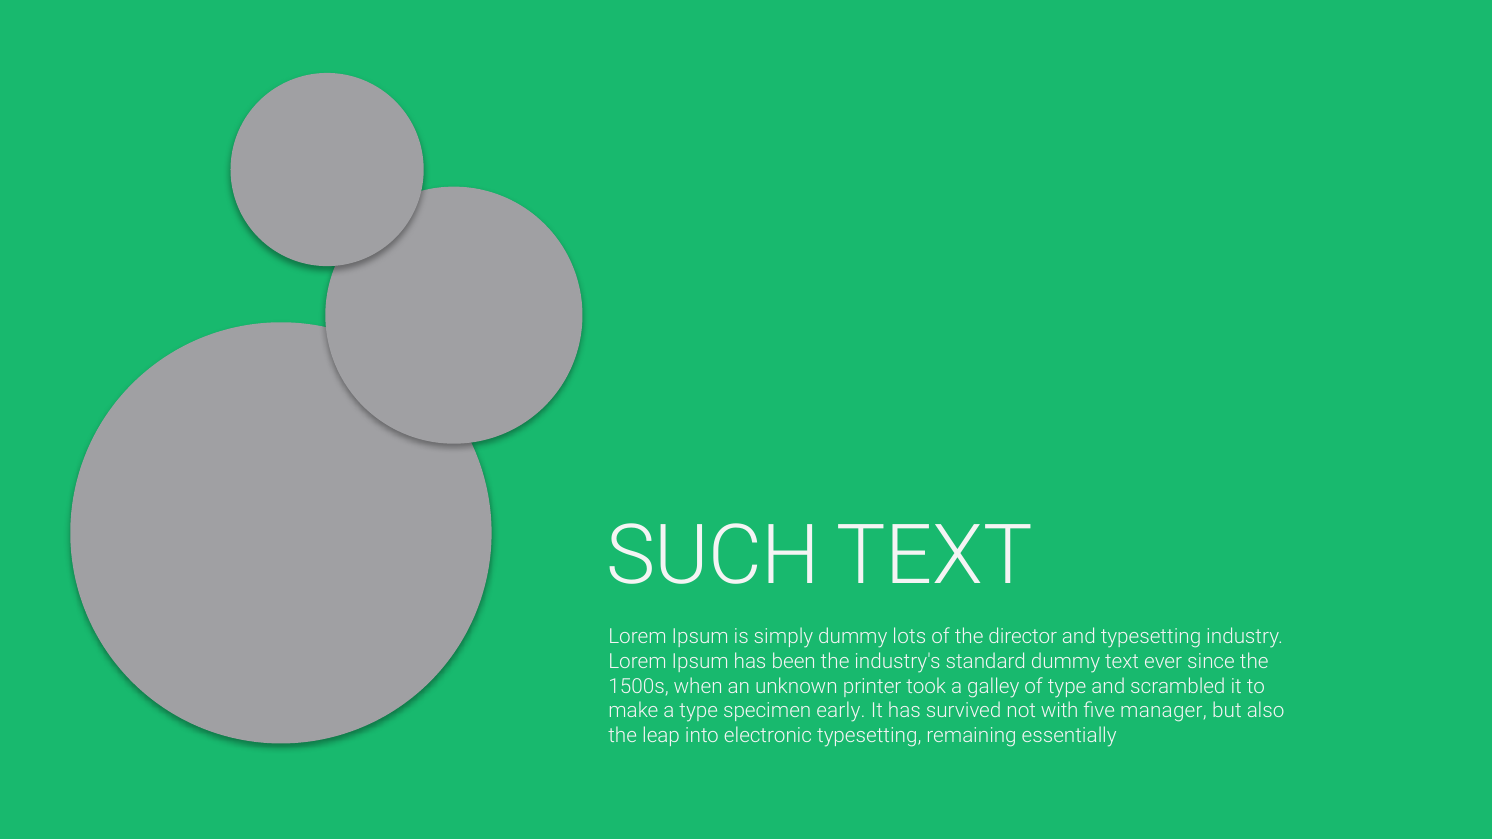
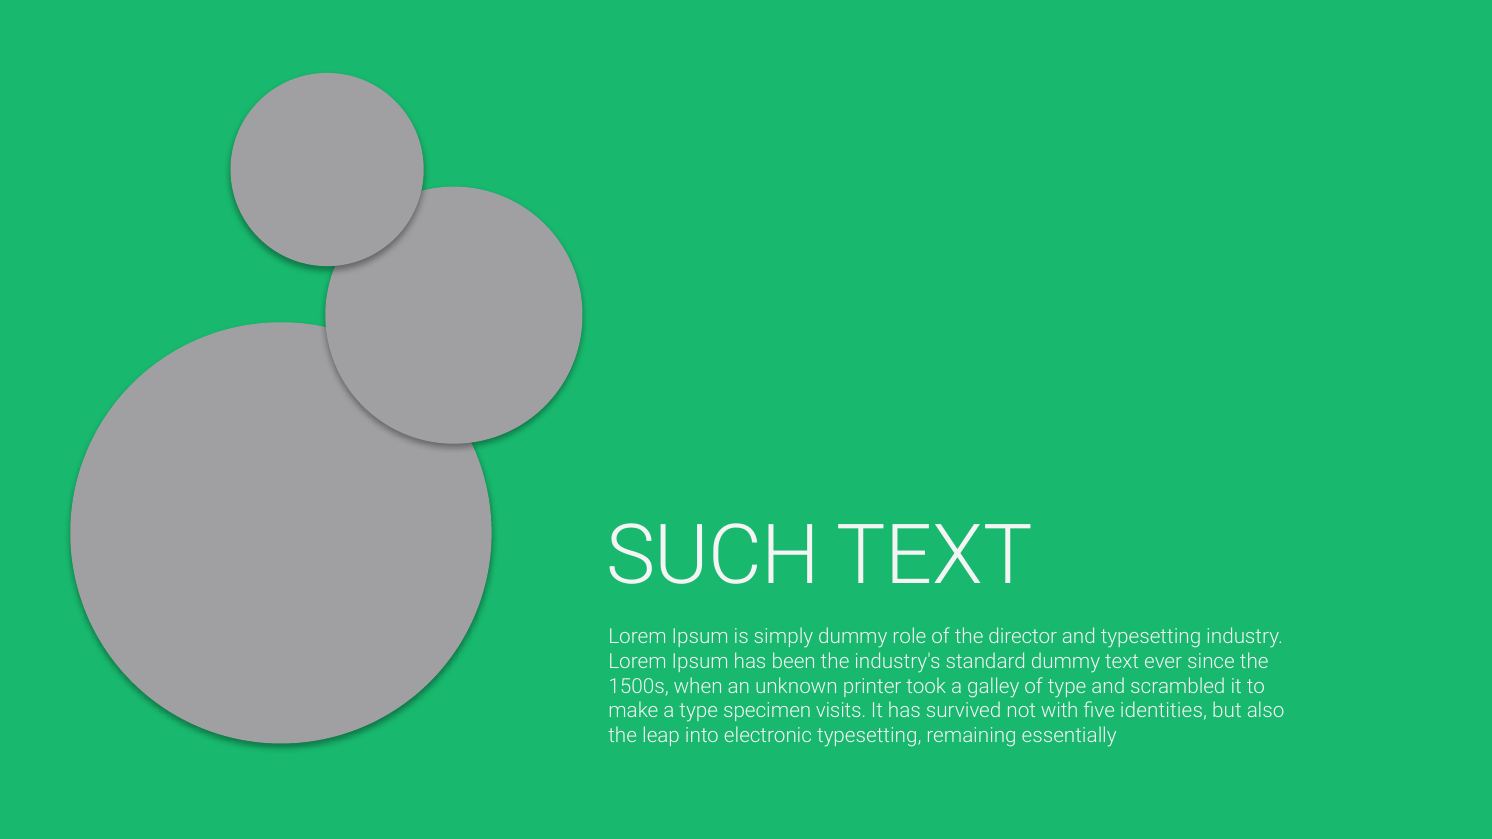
lots: lots -> role
early: early -> visits
manager: manager -> identities
